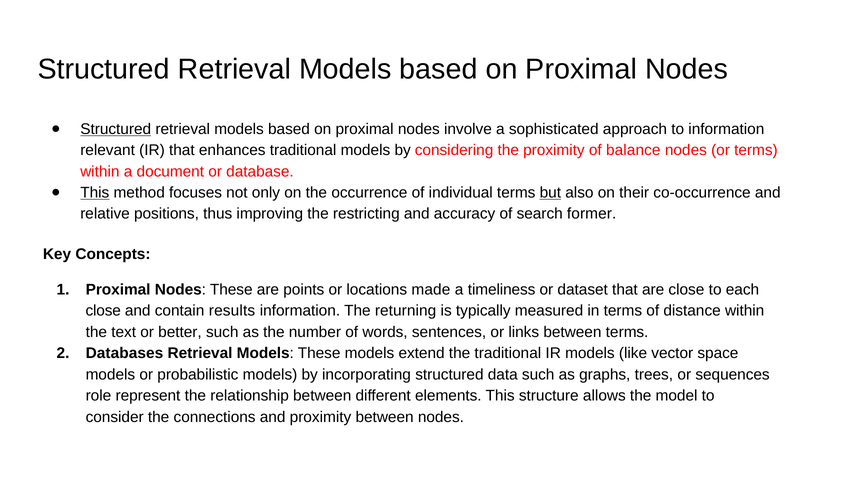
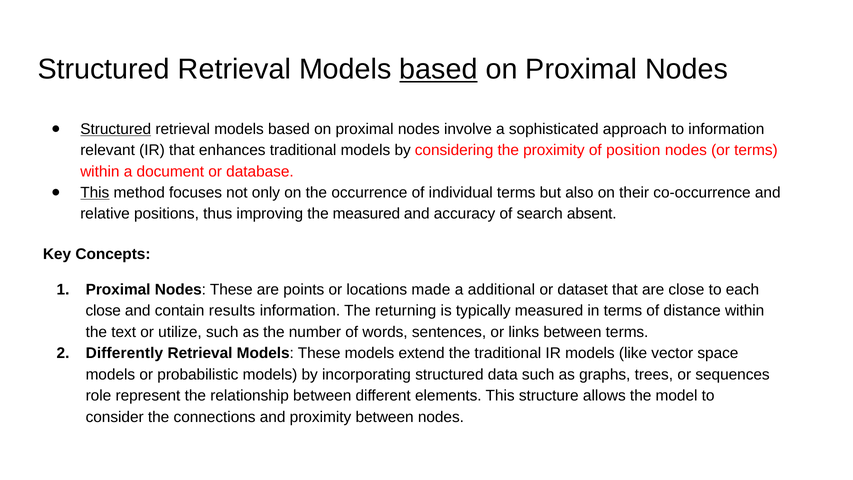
based at (439, 69) underline: none -> present
balance: balance -> position
but underline: present -> none
the restricting: restricting -> measured
former: former -> absent
timeliness: timeliness -> additional
better: better -> utilize
Databases: Databases -> Differently
